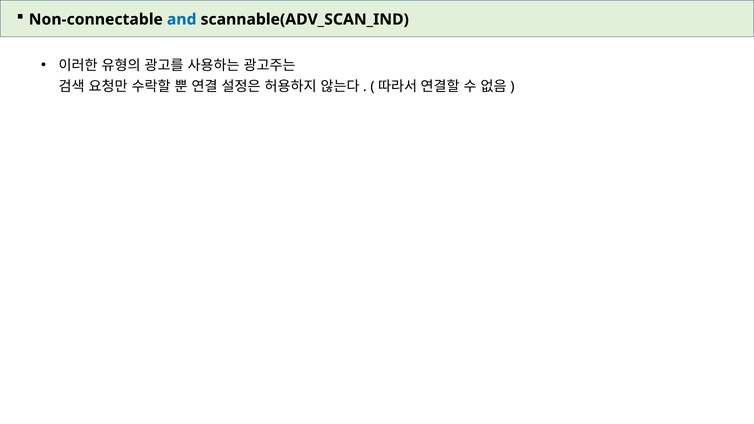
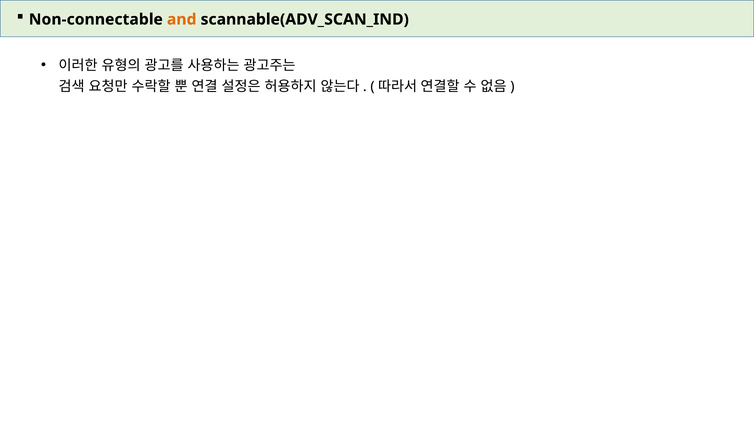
and colour: blue -> orange
